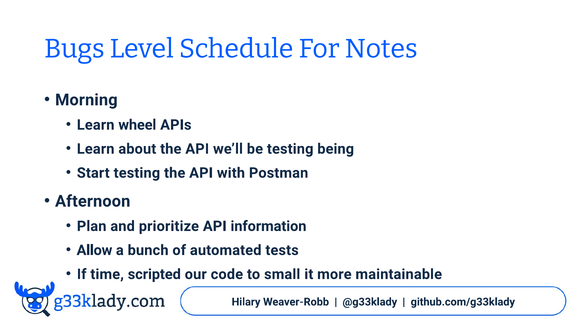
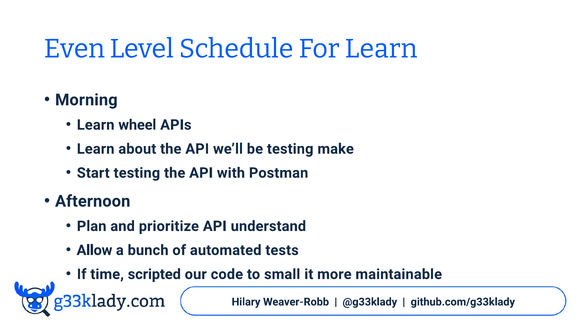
Bugs: Bugs -> Even
For Notes: Notes -> Learn
being: being -> make
information: information -> understand
